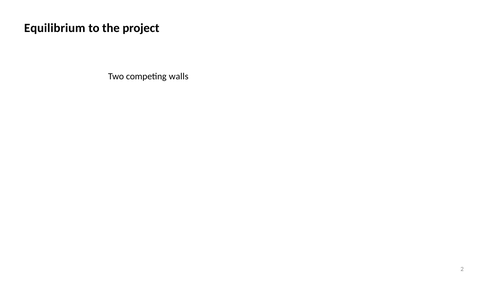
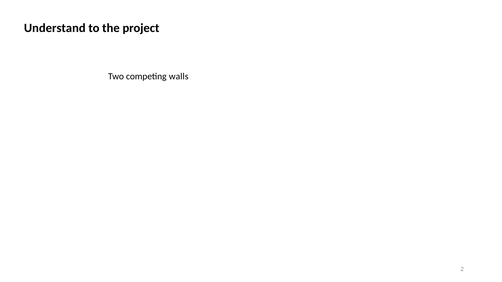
Equilibrium: Equilibrium -> Understand
